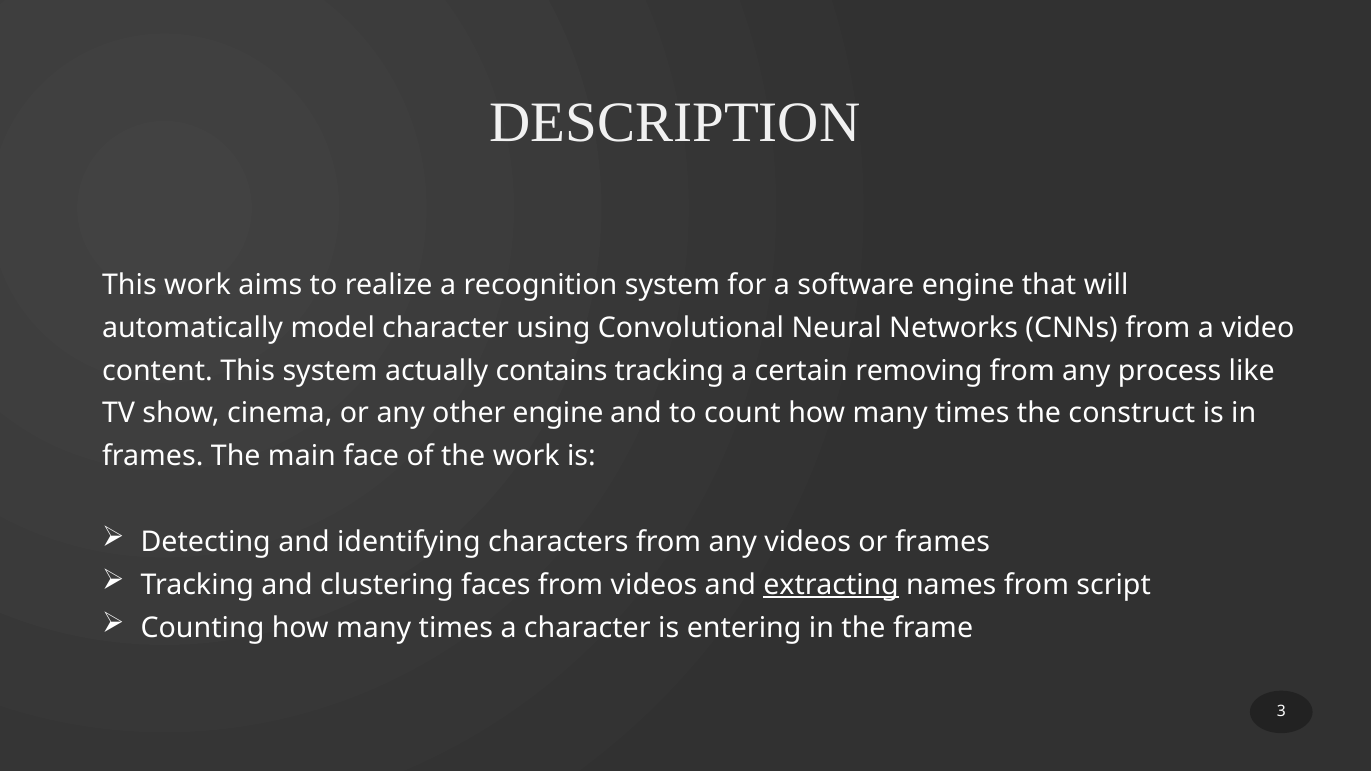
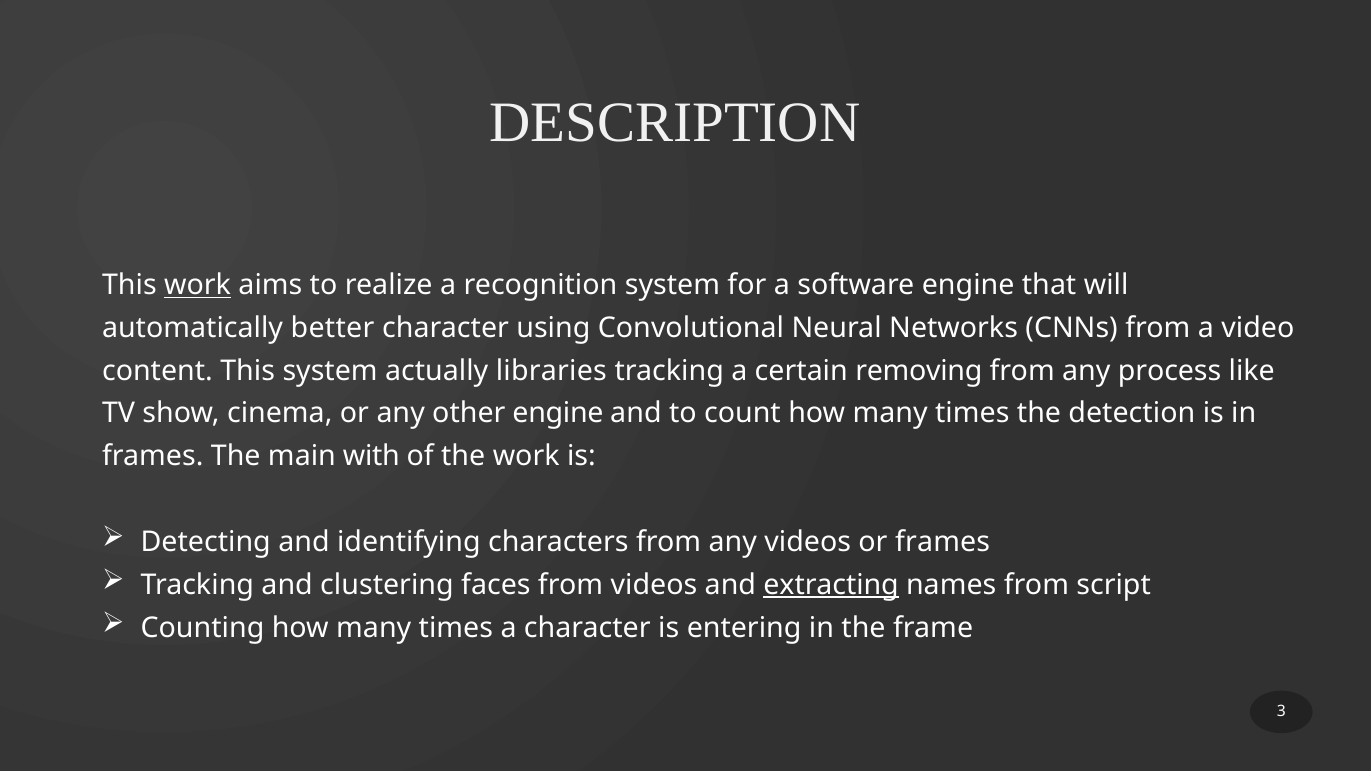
work at (197, 285) underline: none -> present
model: model -> better
contains: contains -> libraries
construct: construct -> detection
face: face -> with
